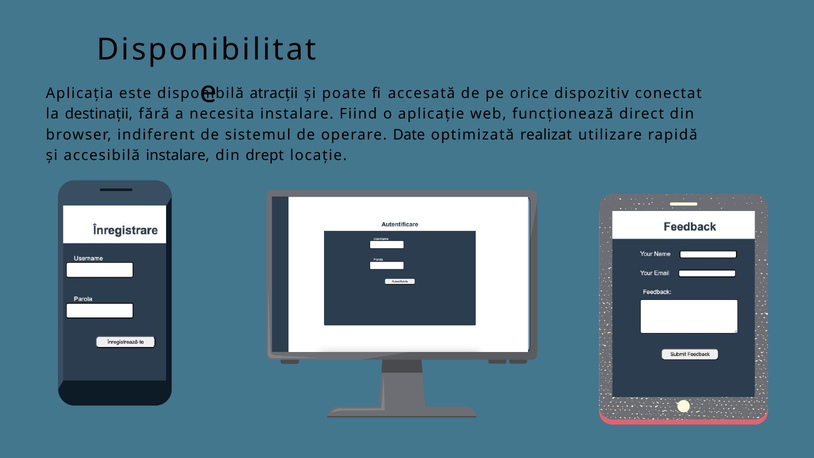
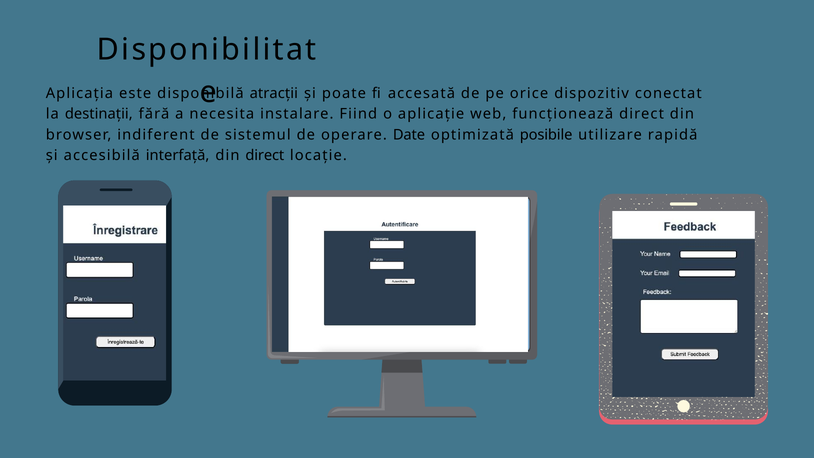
realizat: realizat -> posibile
accesibilă instalare: instalare -> interfață
din drept: drept -> direct
